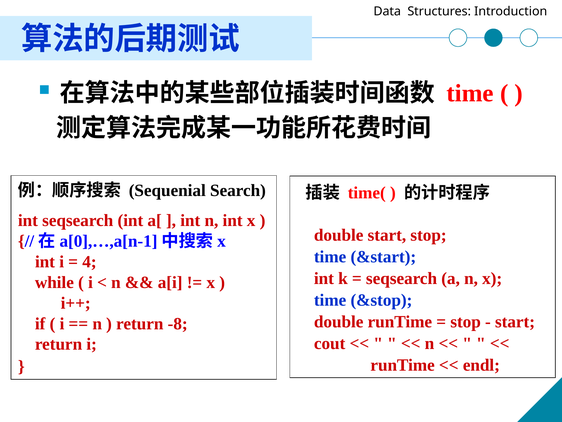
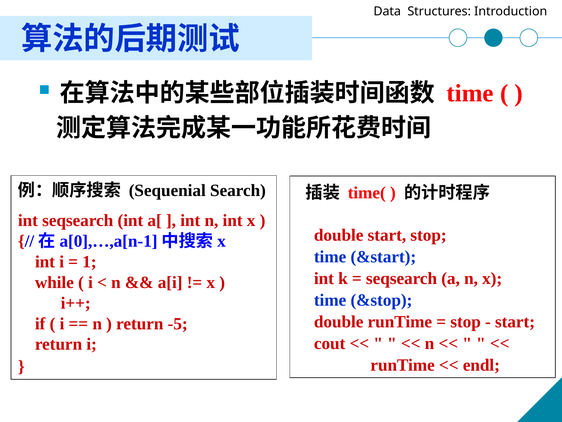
4: 4 -> 1
-8: -8 -> -5
